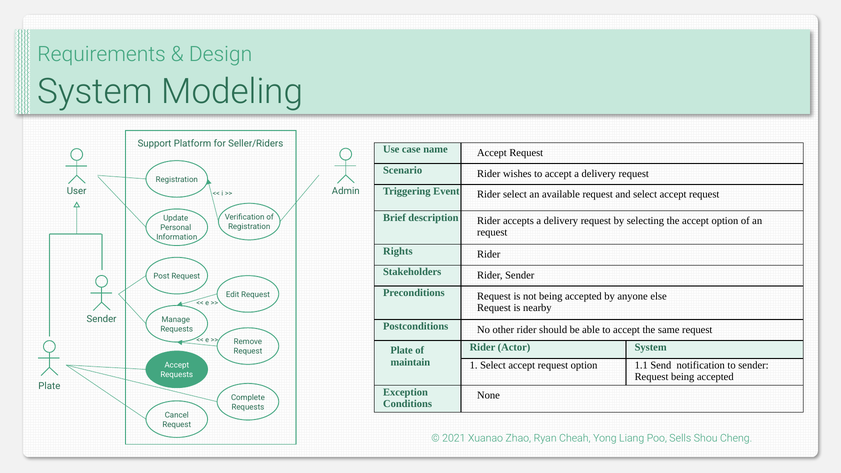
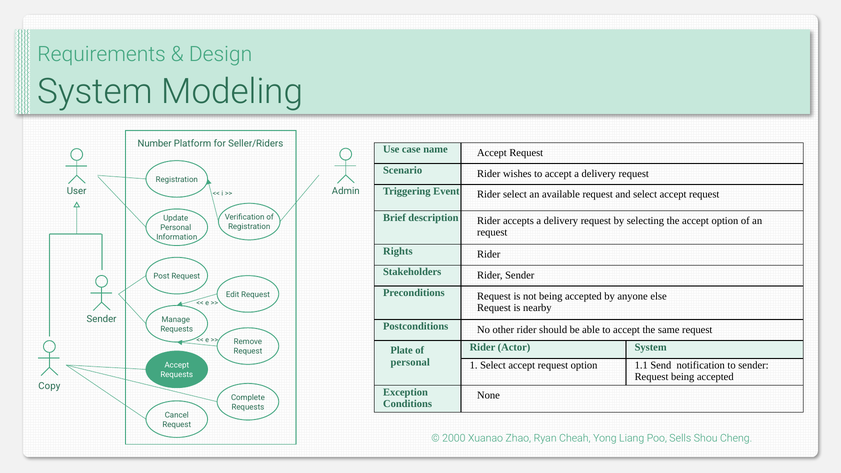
Support: Support -> Number
maintain at (410, 362): maintain -> personal
Plate at (49, 386): Plate -> Copy
2021: 2021 -> 2000
